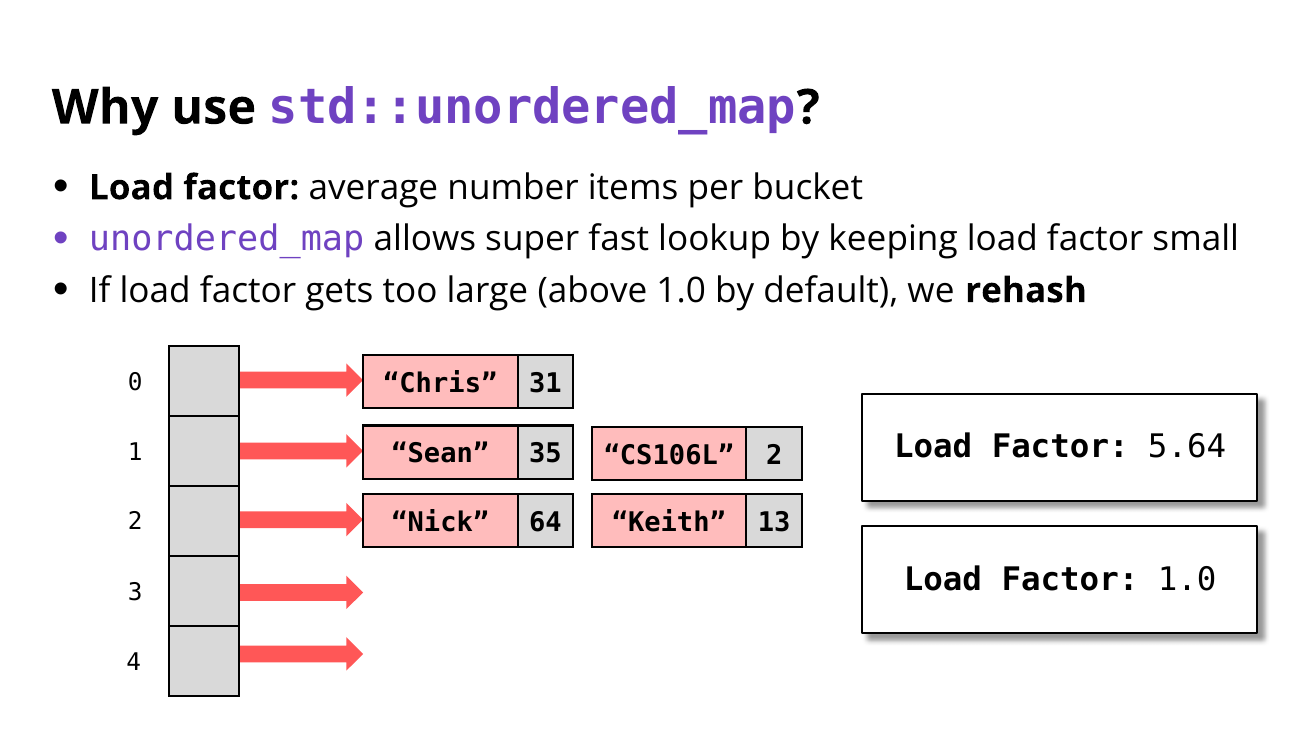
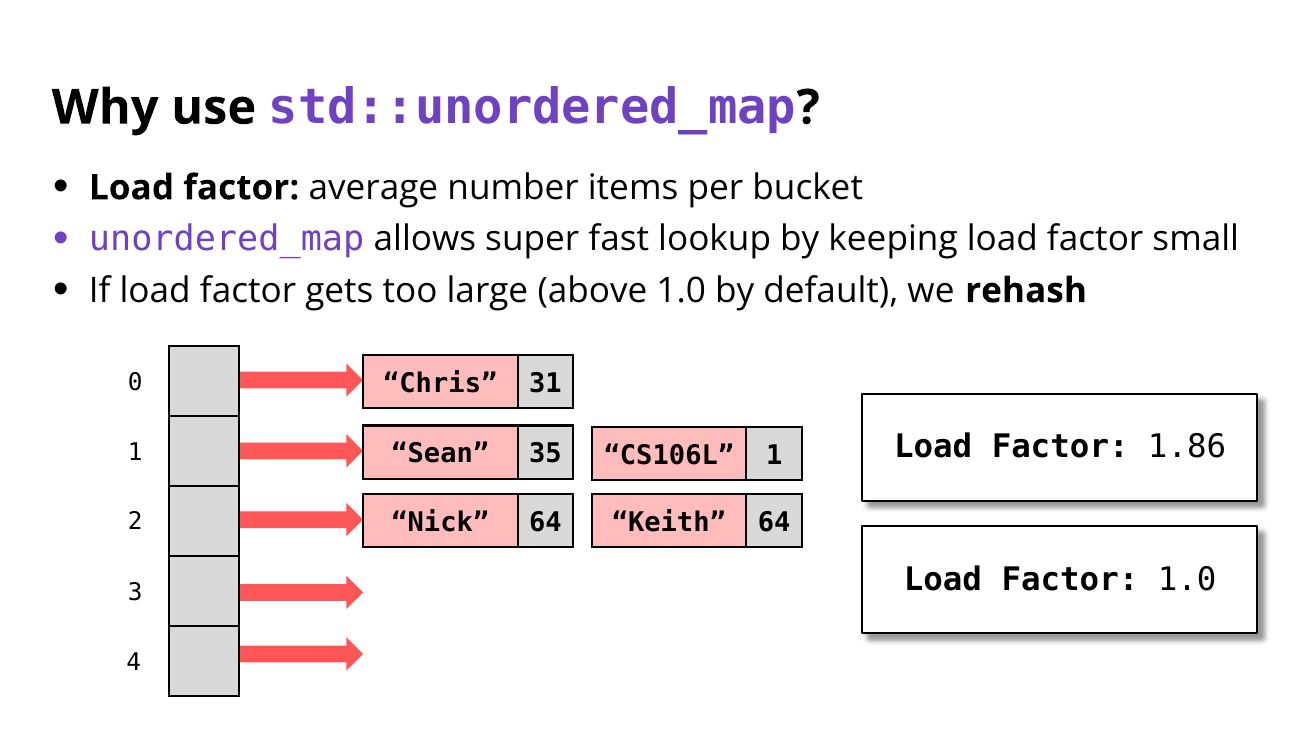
CS106L 2: 2 -> 1
5.64: 5.64 -> 1.86
Keith 13: 13 -> 64
